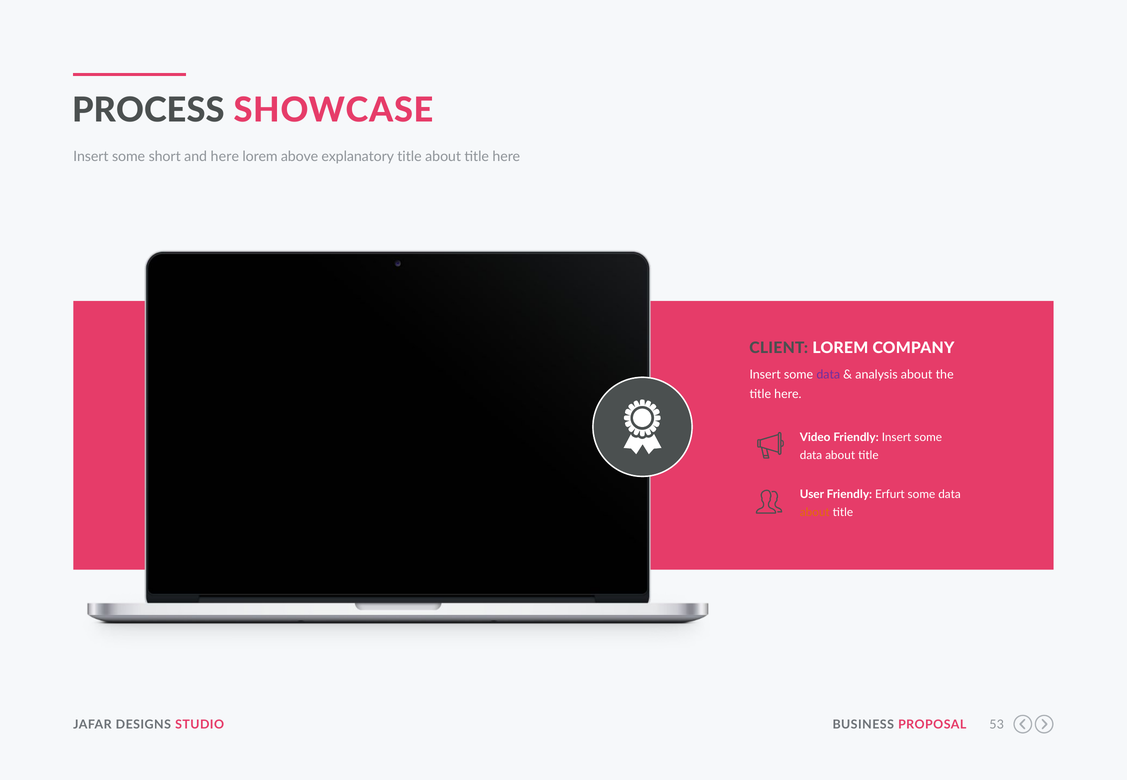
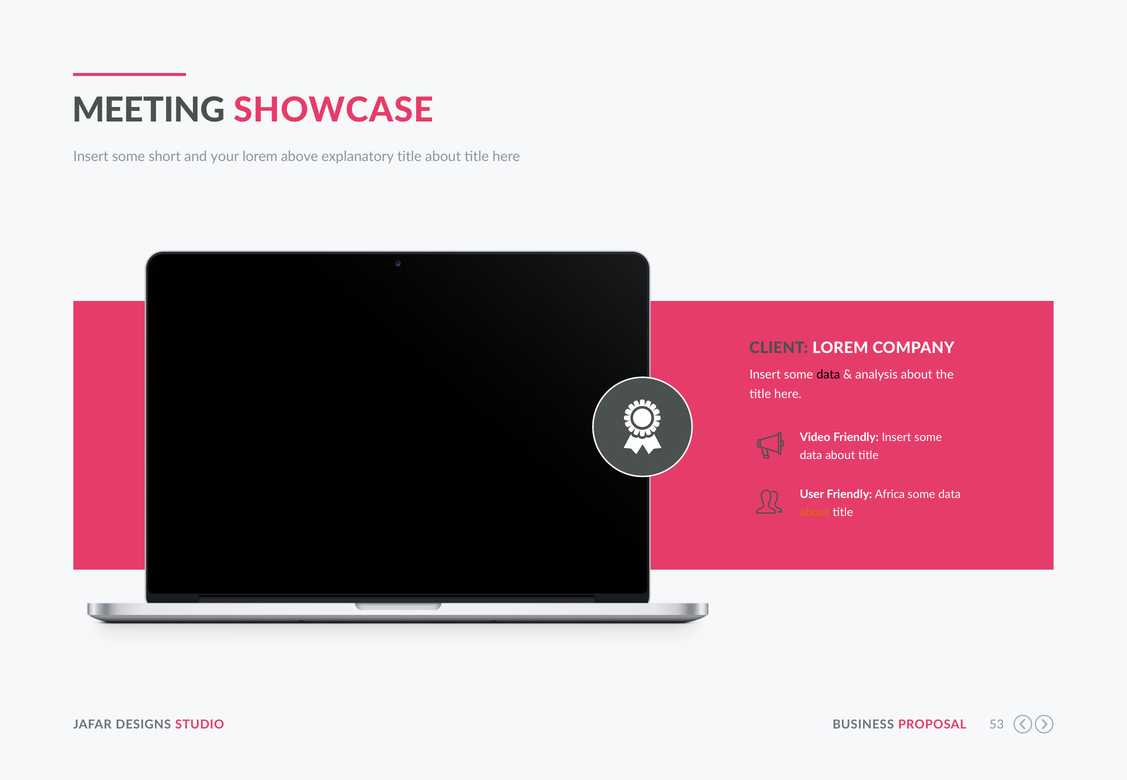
PROCESS: PROCESS -> MEETING
and here: here -> your
data at (828, 375) colour: purple -> black
Erfurt: Erfurt -> Africa
